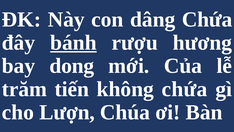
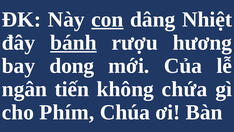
con underline: none -> present
dâng Chứa: Chứa -> Nhiệt
trăm: trăm -> ngân
Lượn: Lượn -> Phím
